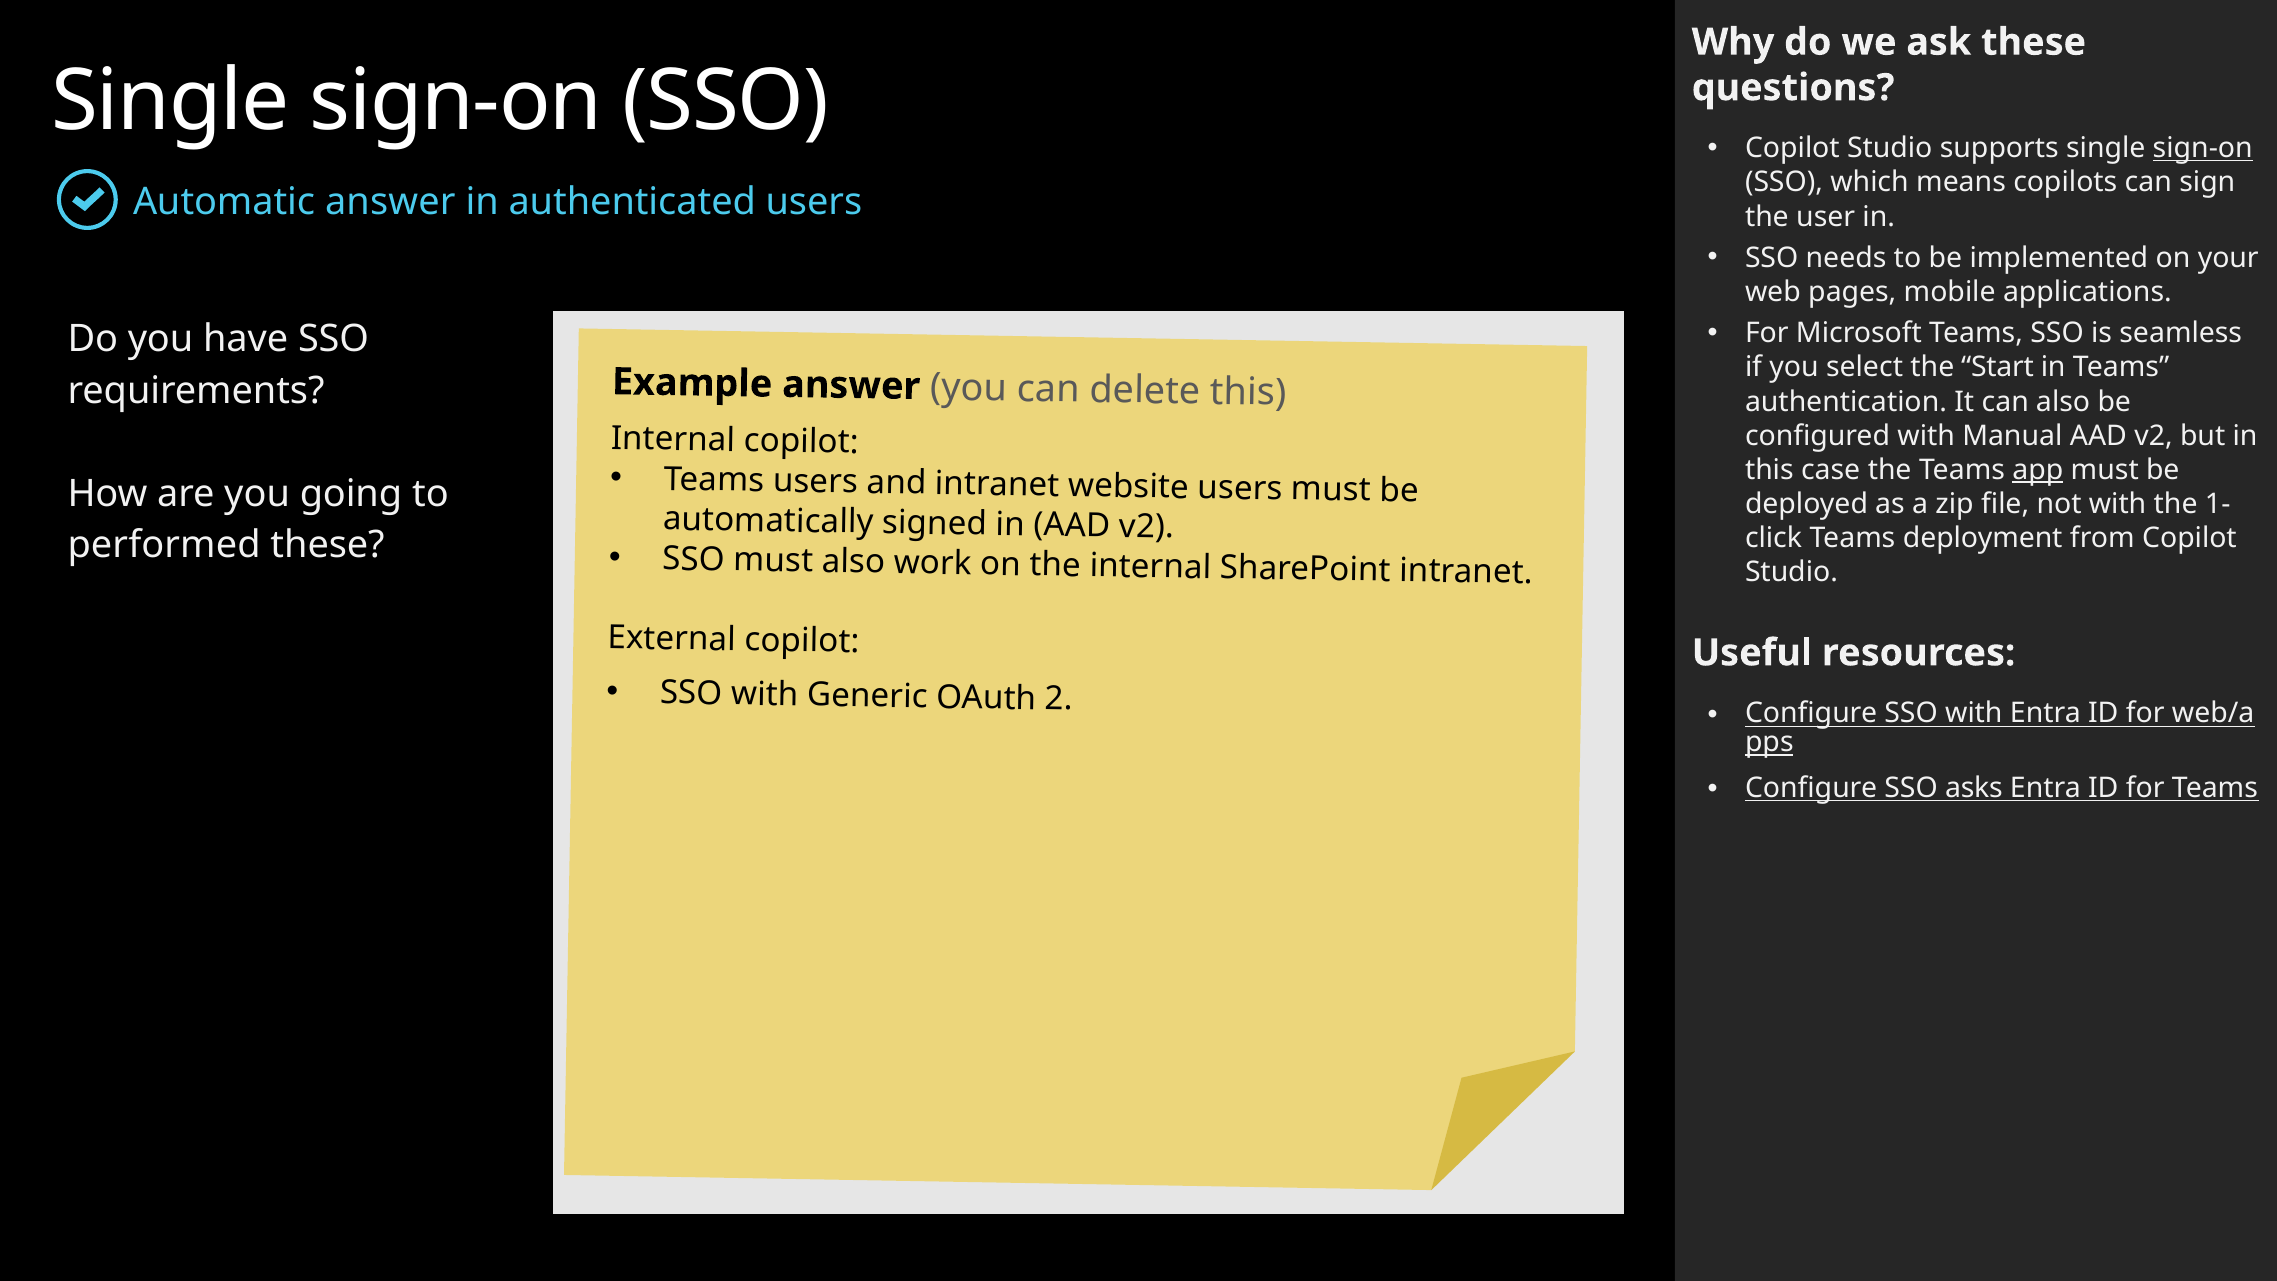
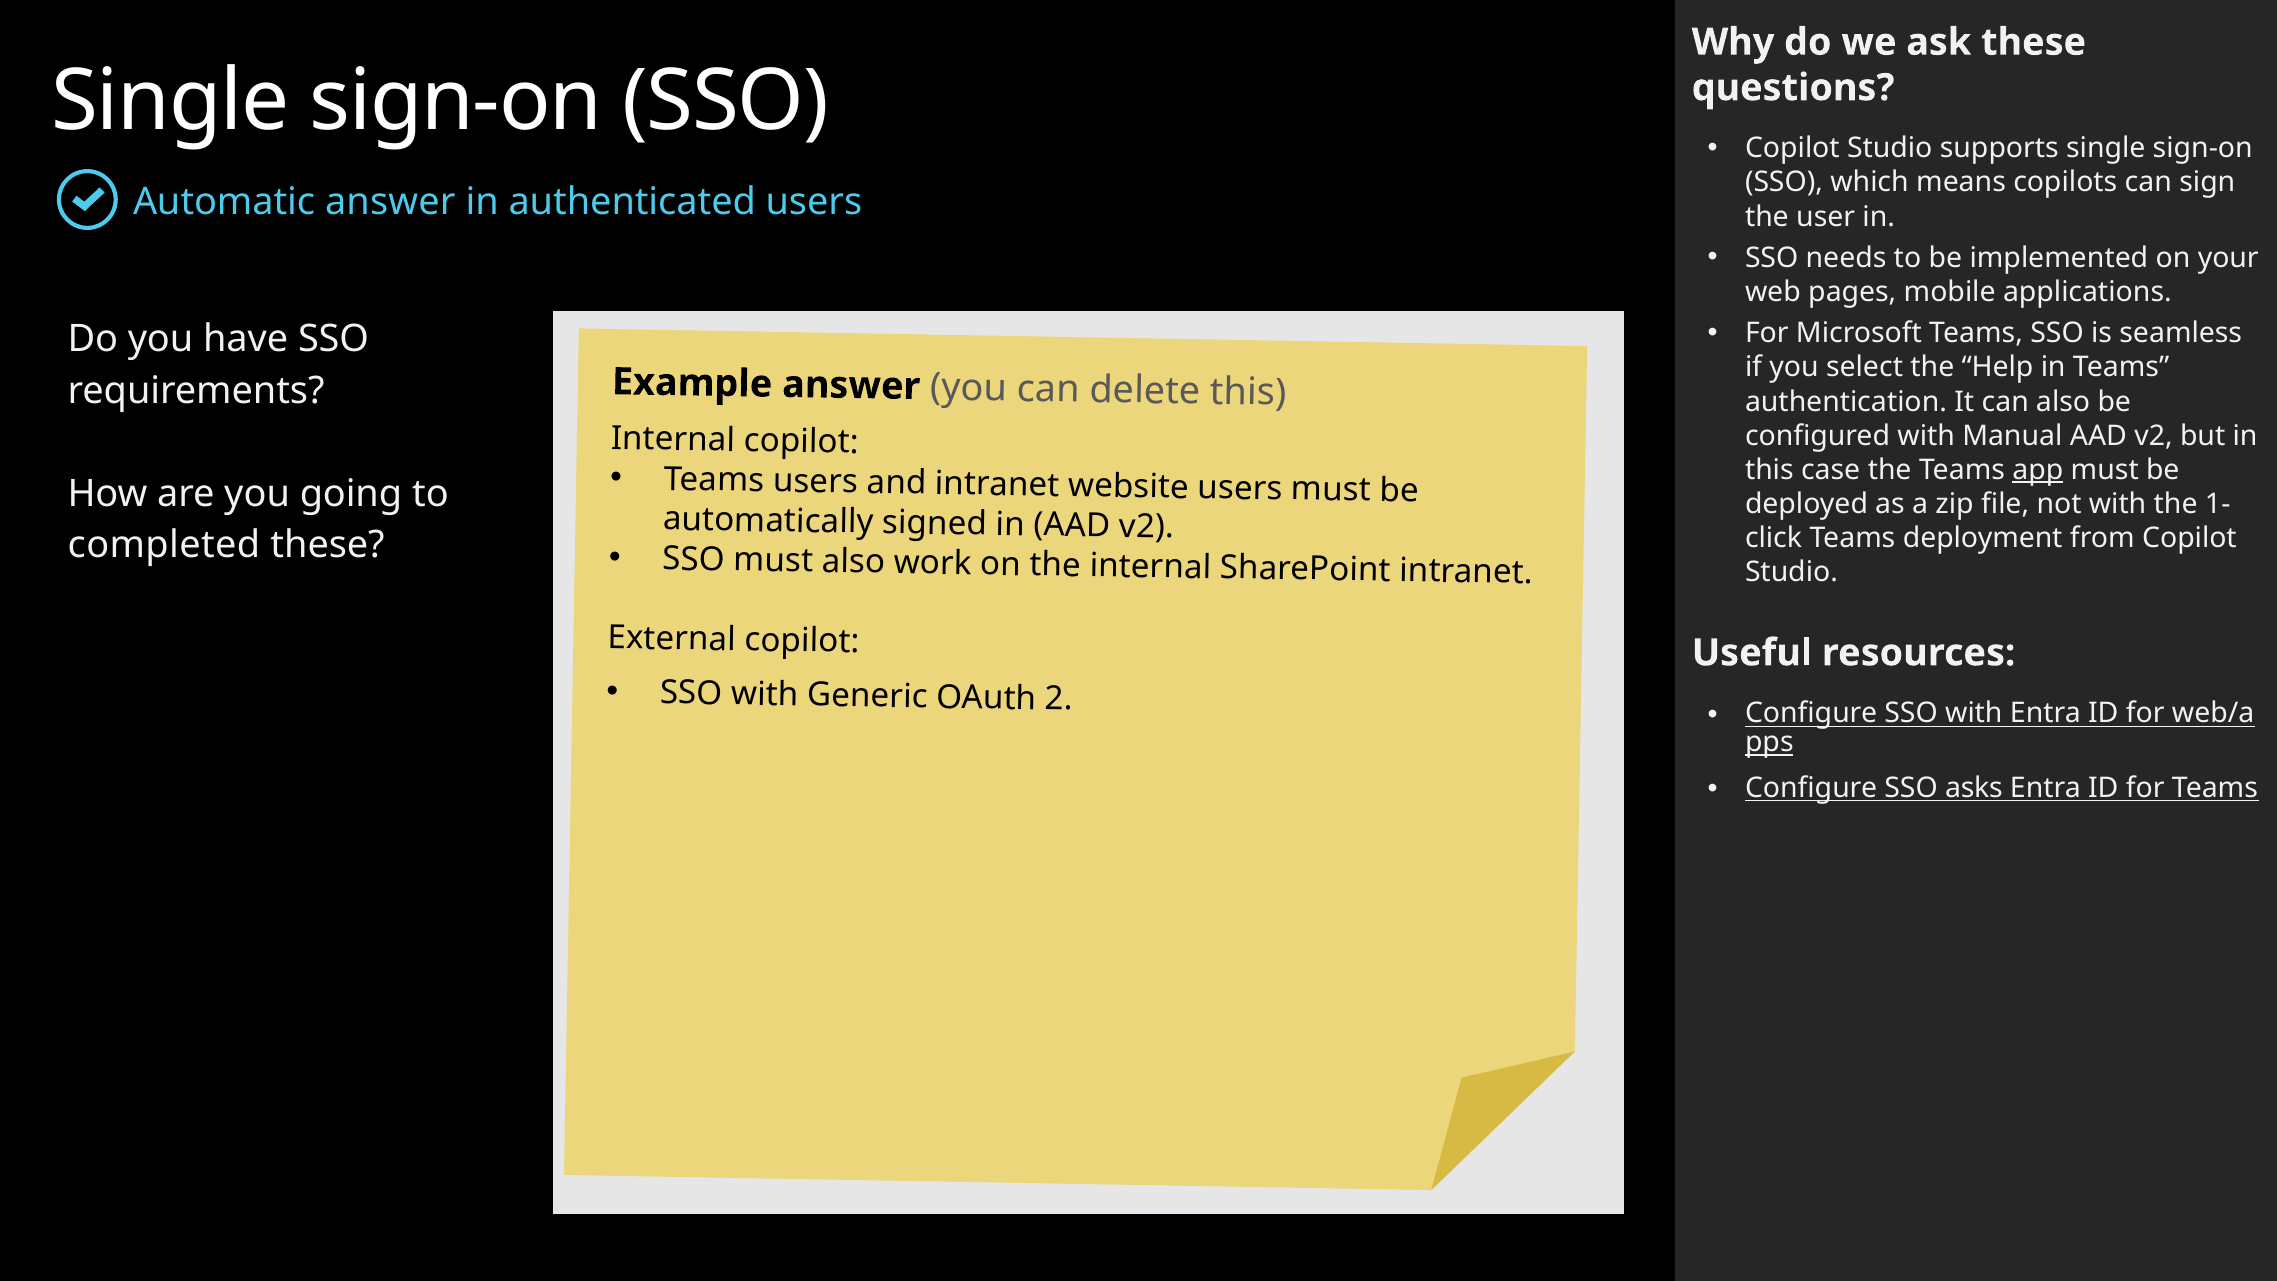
sign-on at (2203, 148) underline: present -> none
Start: Start -> Help
performed: performed -> completed
